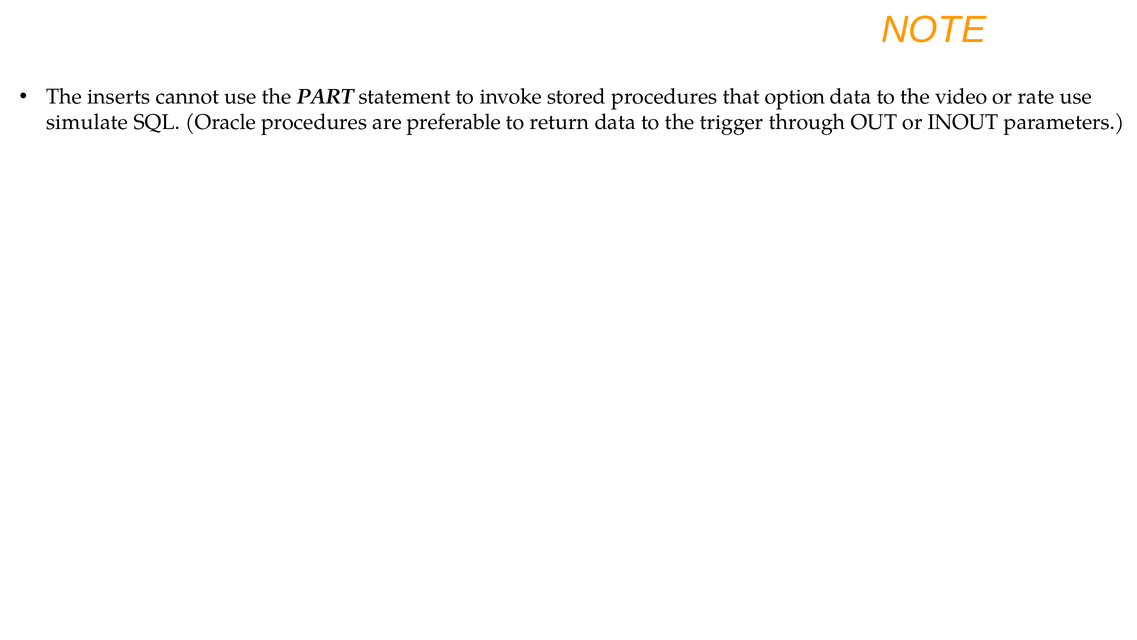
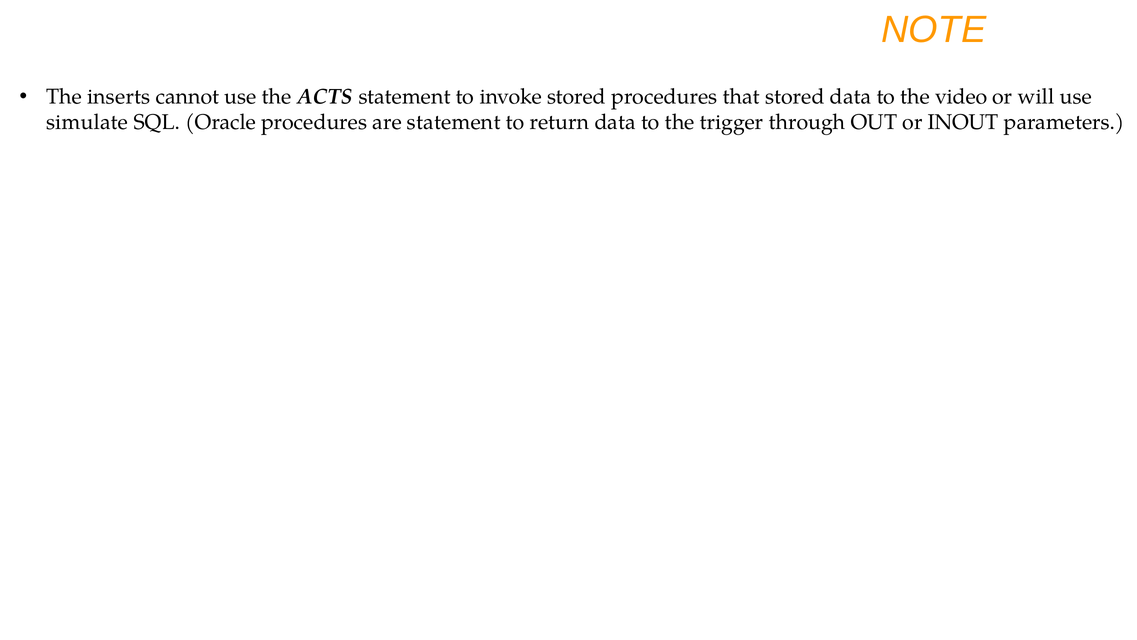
PART: PART -> ACTS
that option: option -> stored
rate: rate -> will
are preferable: preferable -> statement
